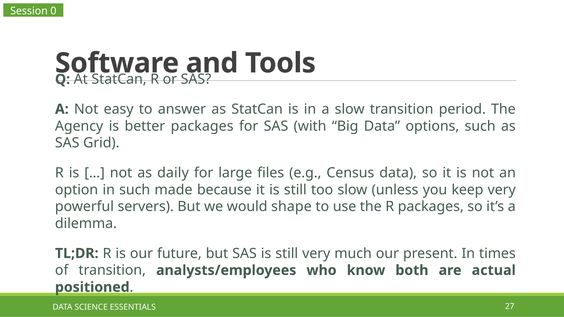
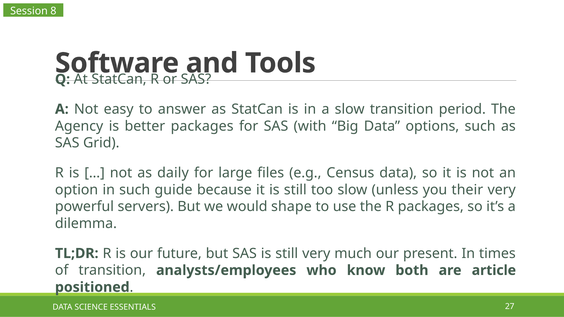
0: 0 -> 8
made: made -> guide
keep: keep -> their
actual: actual -> article
